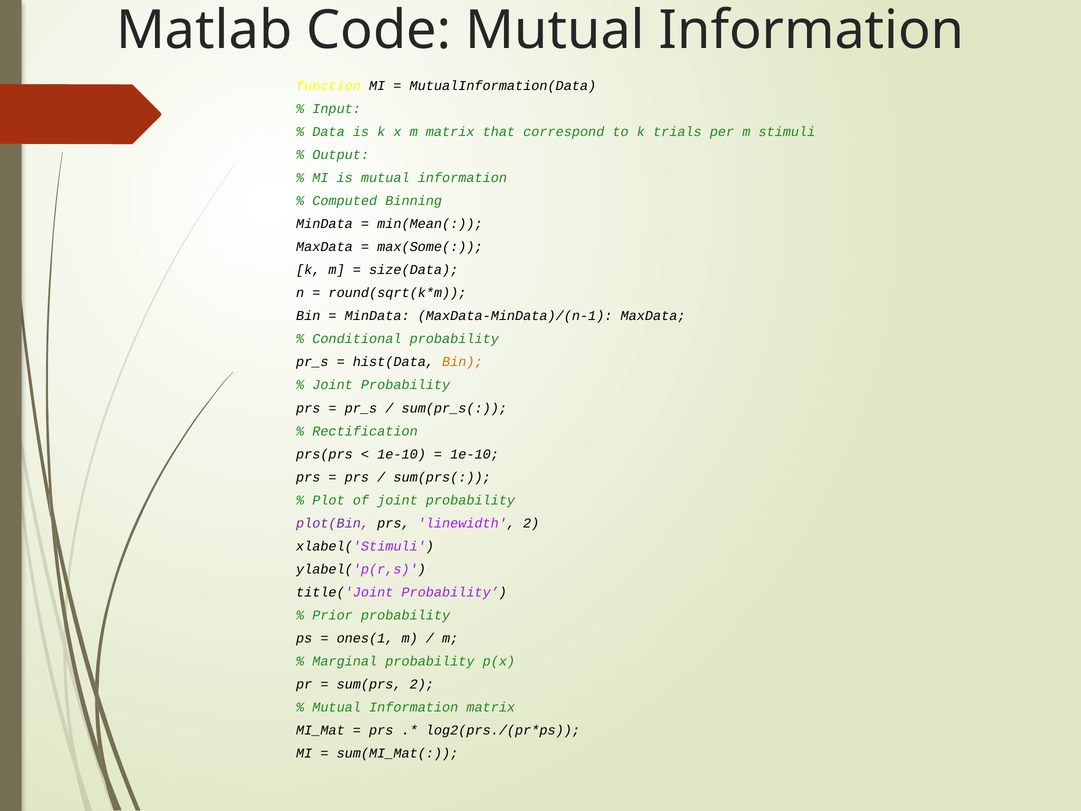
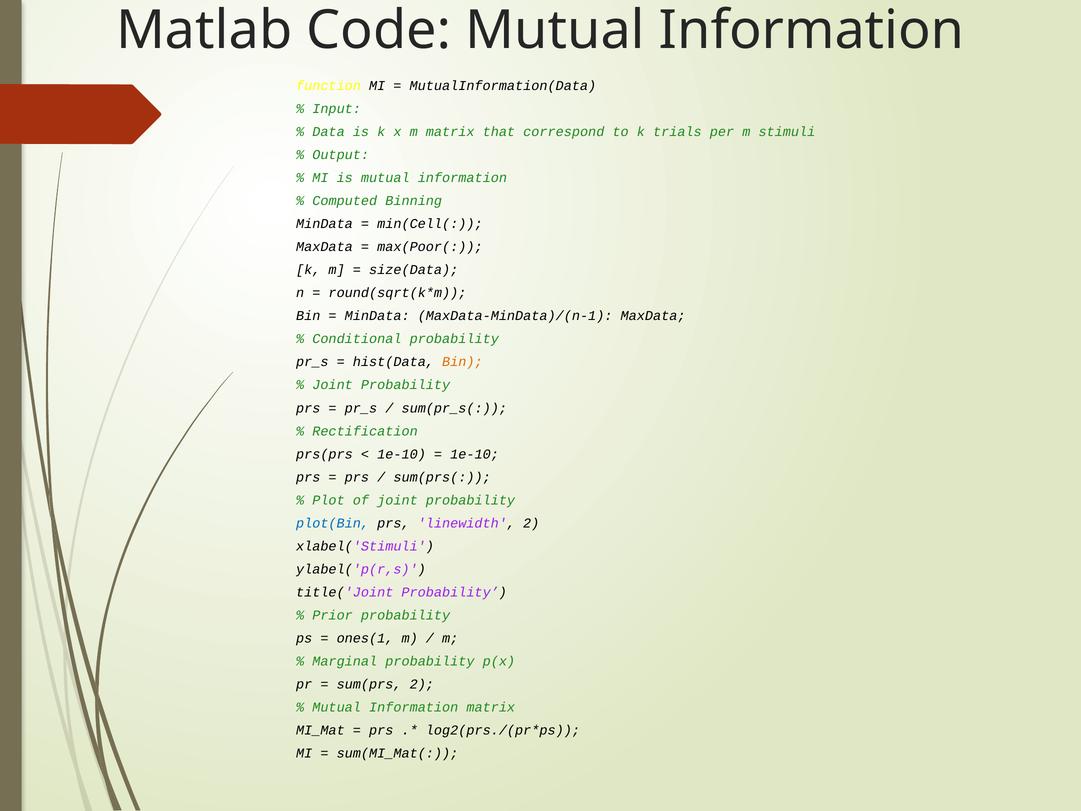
min(Mean(: min(Mean( -> min(Cell(
max(Some(: max(Some( -> max(Poor(
plot(Bin colour: purple -> blue
